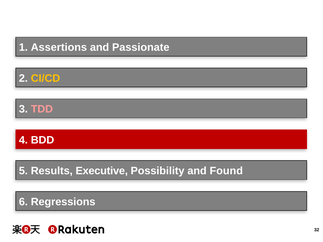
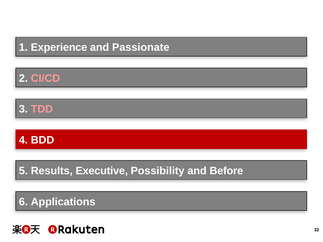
Assertions: Assertions -> Experience
CI/CD colour: yellow -> pink
Found: Found -> Before
Regressions: Regressions -> Applications
